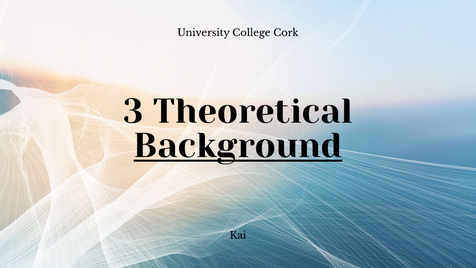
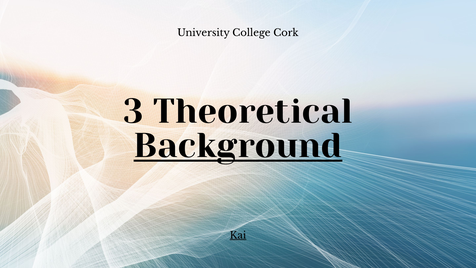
Kai underline: none -> present
